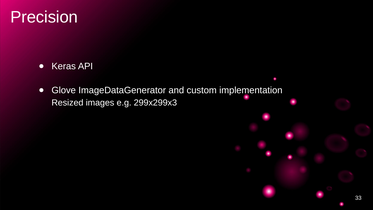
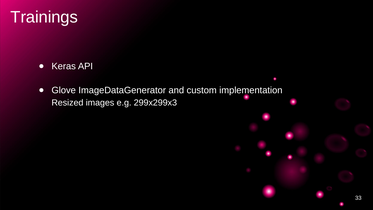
Precision: Precision -> Trainings
